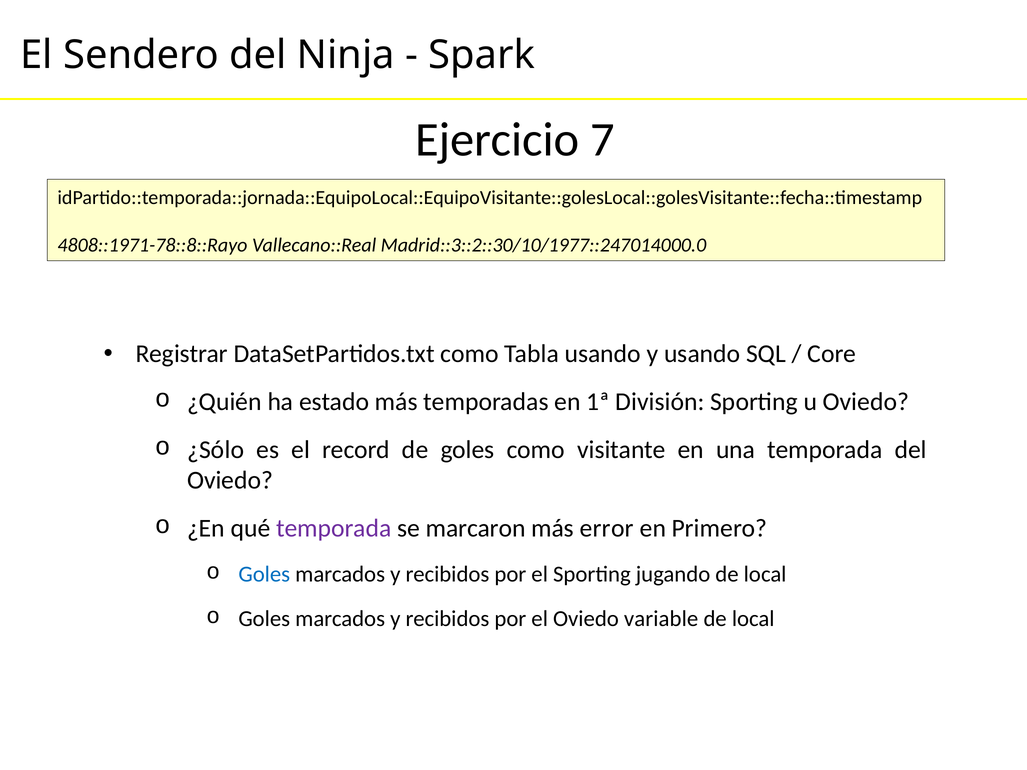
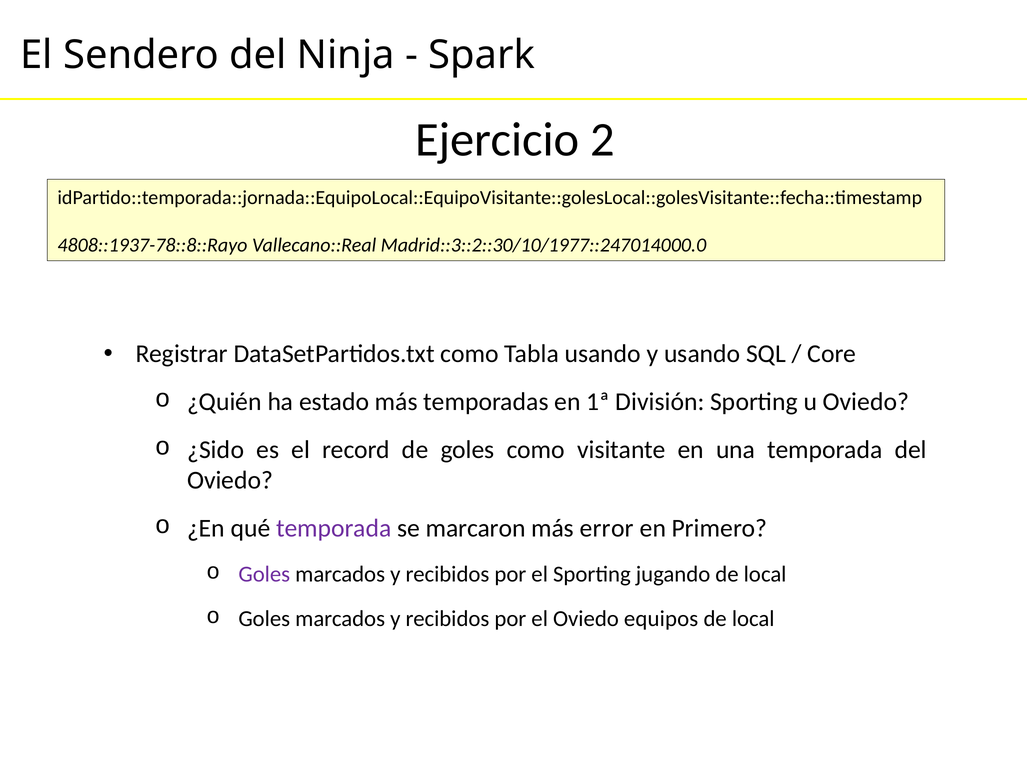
7: 7 -> 2
4808::1971-78::8::Rayo: 4808::1971-78::8::Rayo -> 4808::1937-78::8::Rayo
¿Sólo: ¿Sólo -> ¿Sido
Goles at (264, 575) colour: blue -> purple
variable: variable -> equipos
